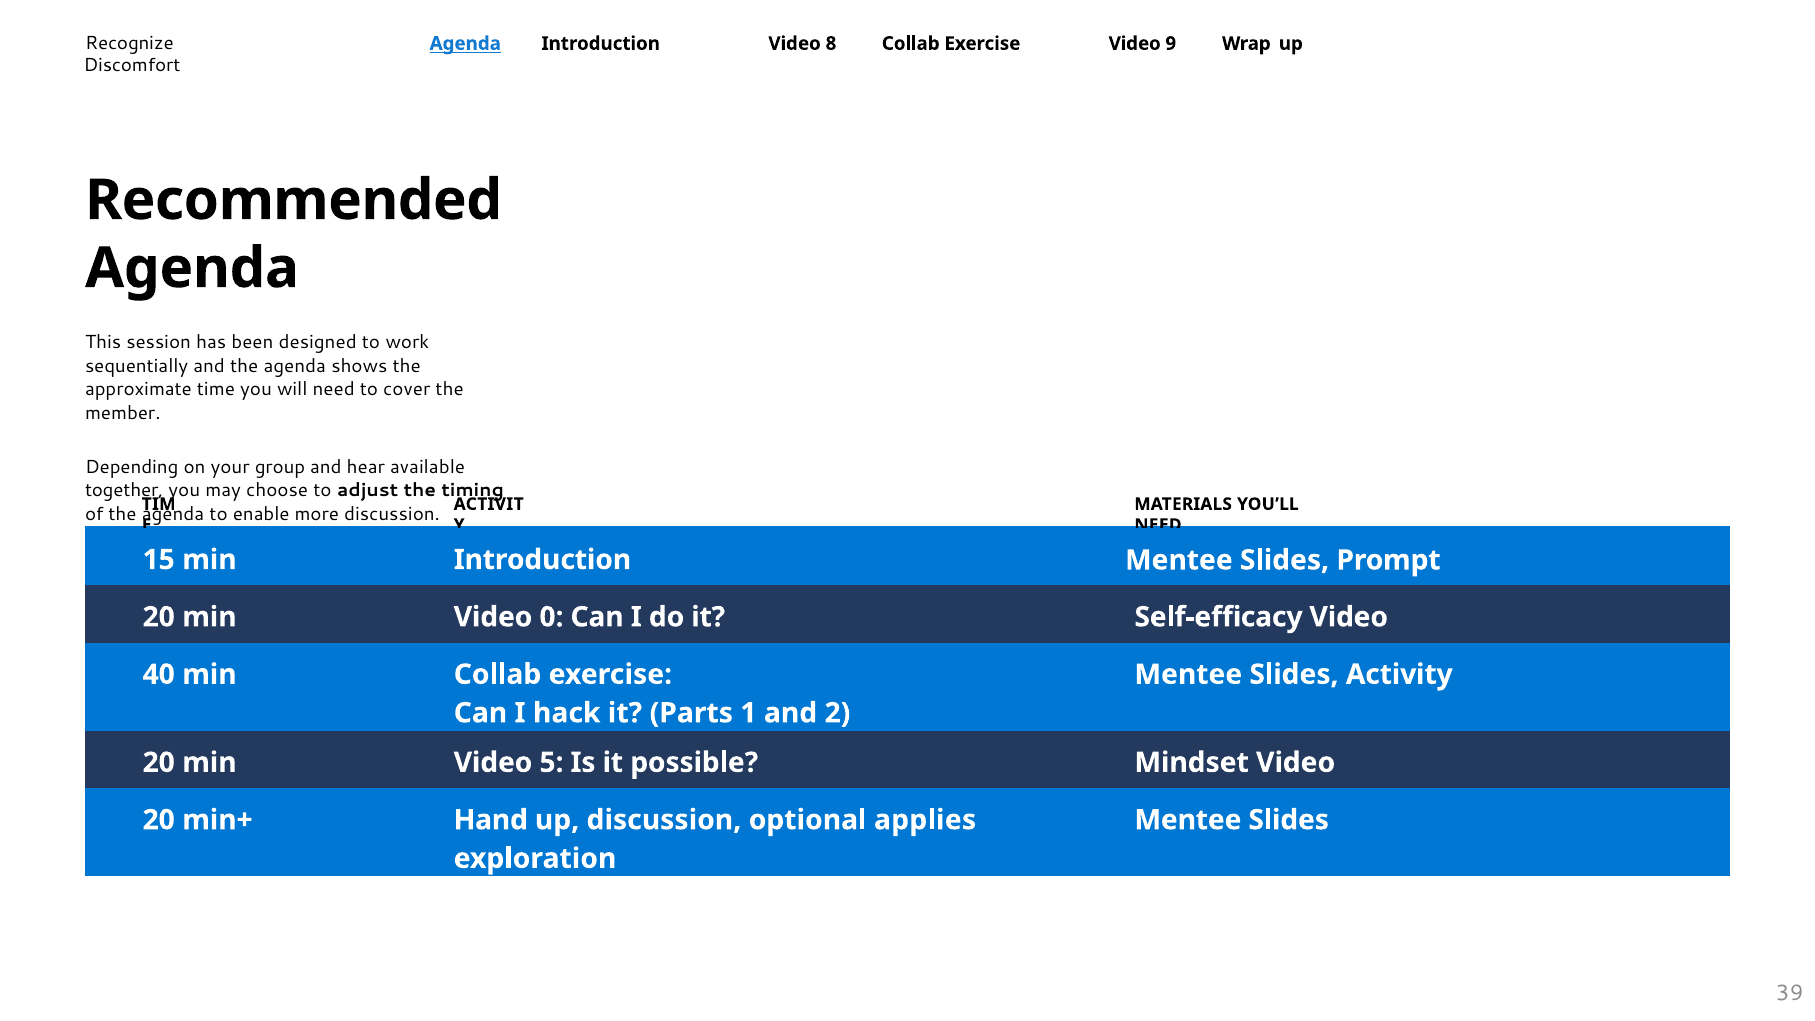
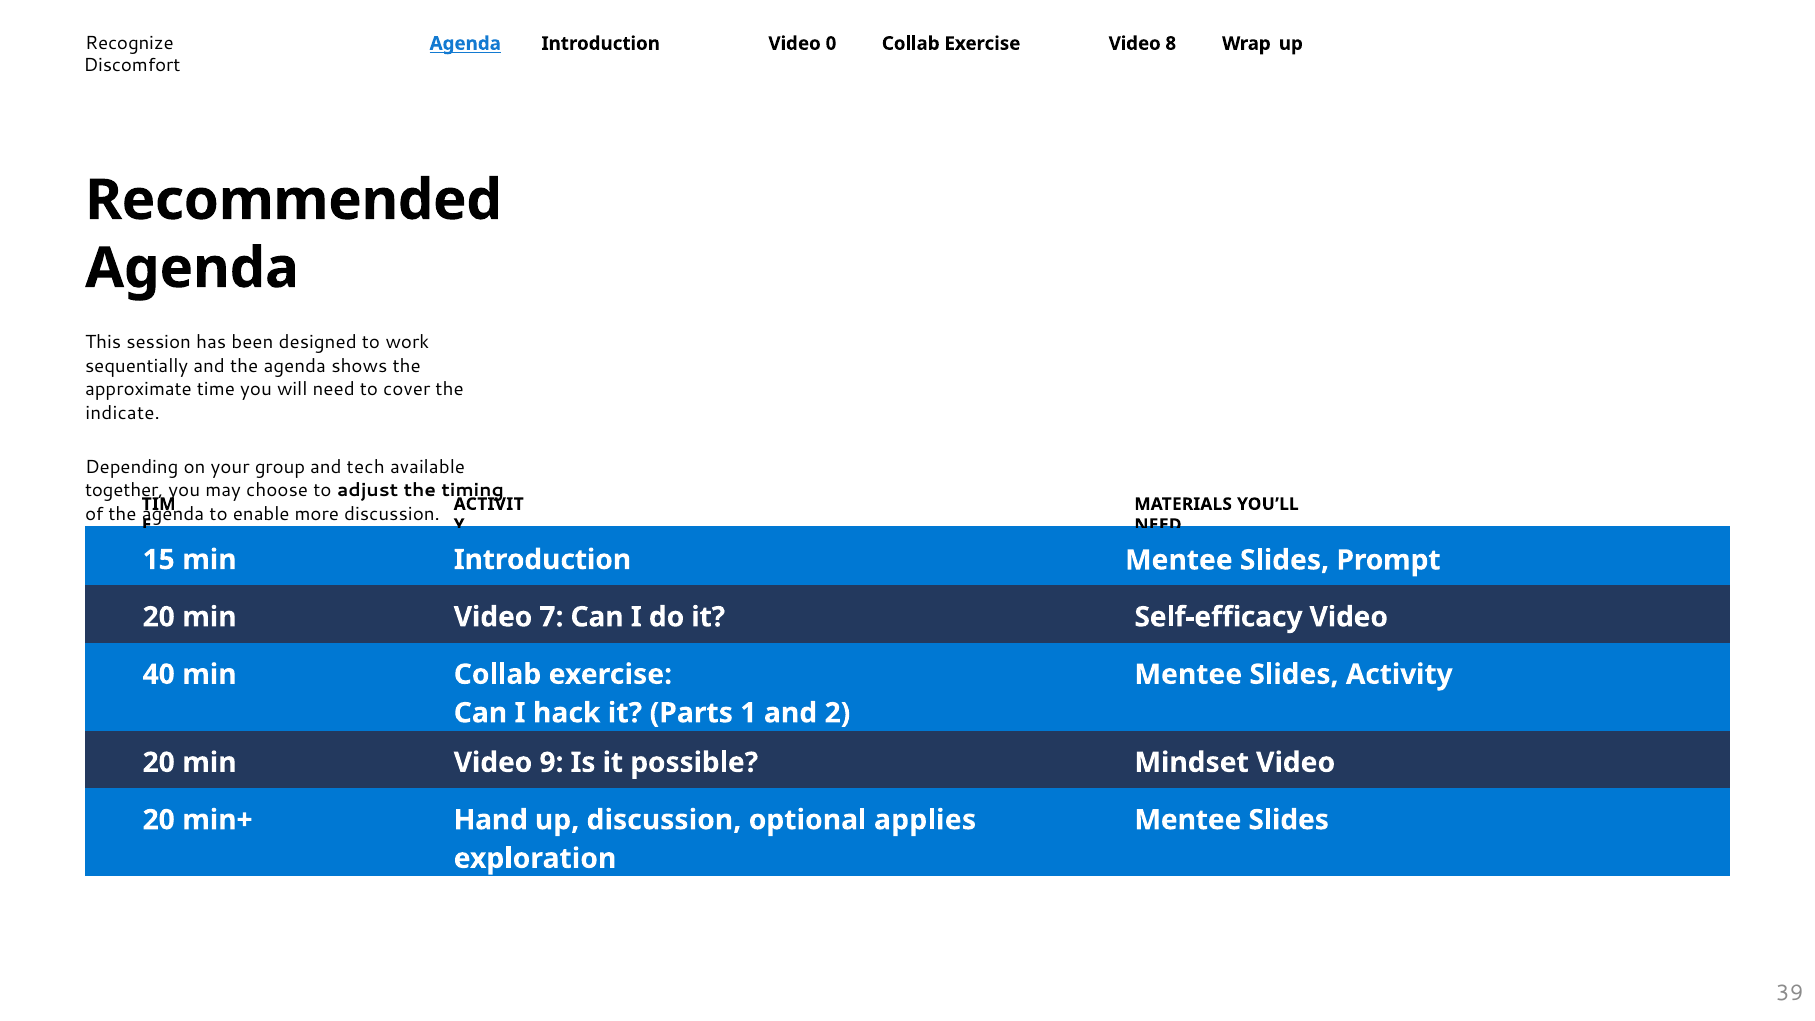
8: 8 -> 0
9: 9 -> 8
member: member -> indicate
hear: hear -> tech
0: 0 -> 7
5: 5 -> 9
